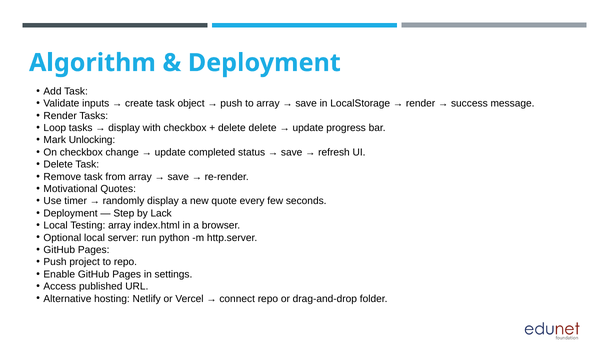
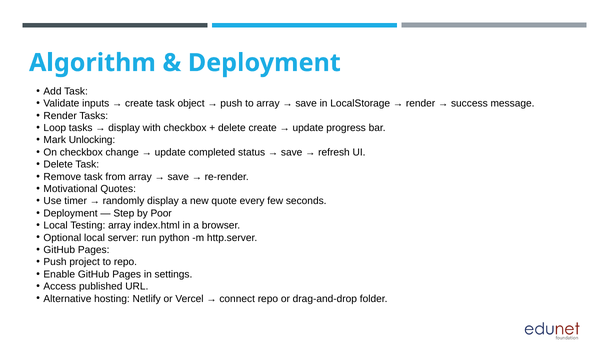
delete delete: delete -> create
Lack: Lack -> Poor
